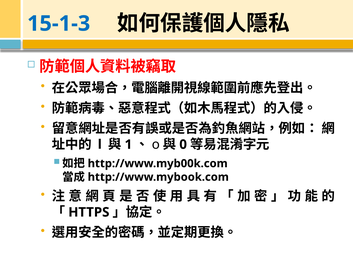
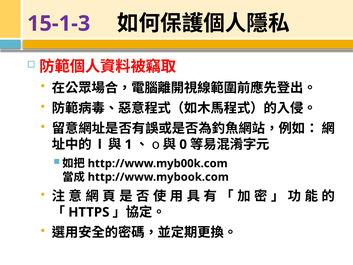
15-1-3 colour: blue -> purple
